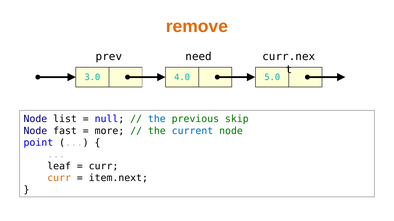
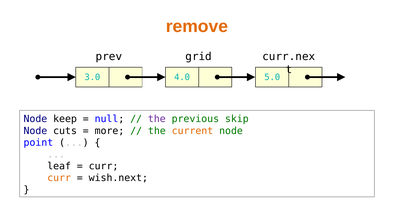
need: need -> grid
list: list -> keep
the at (157, 119) colour: blue -> purple
fast: fast -> cuts
current colour: blue -> orange
item.next: item.next -> wish.next
